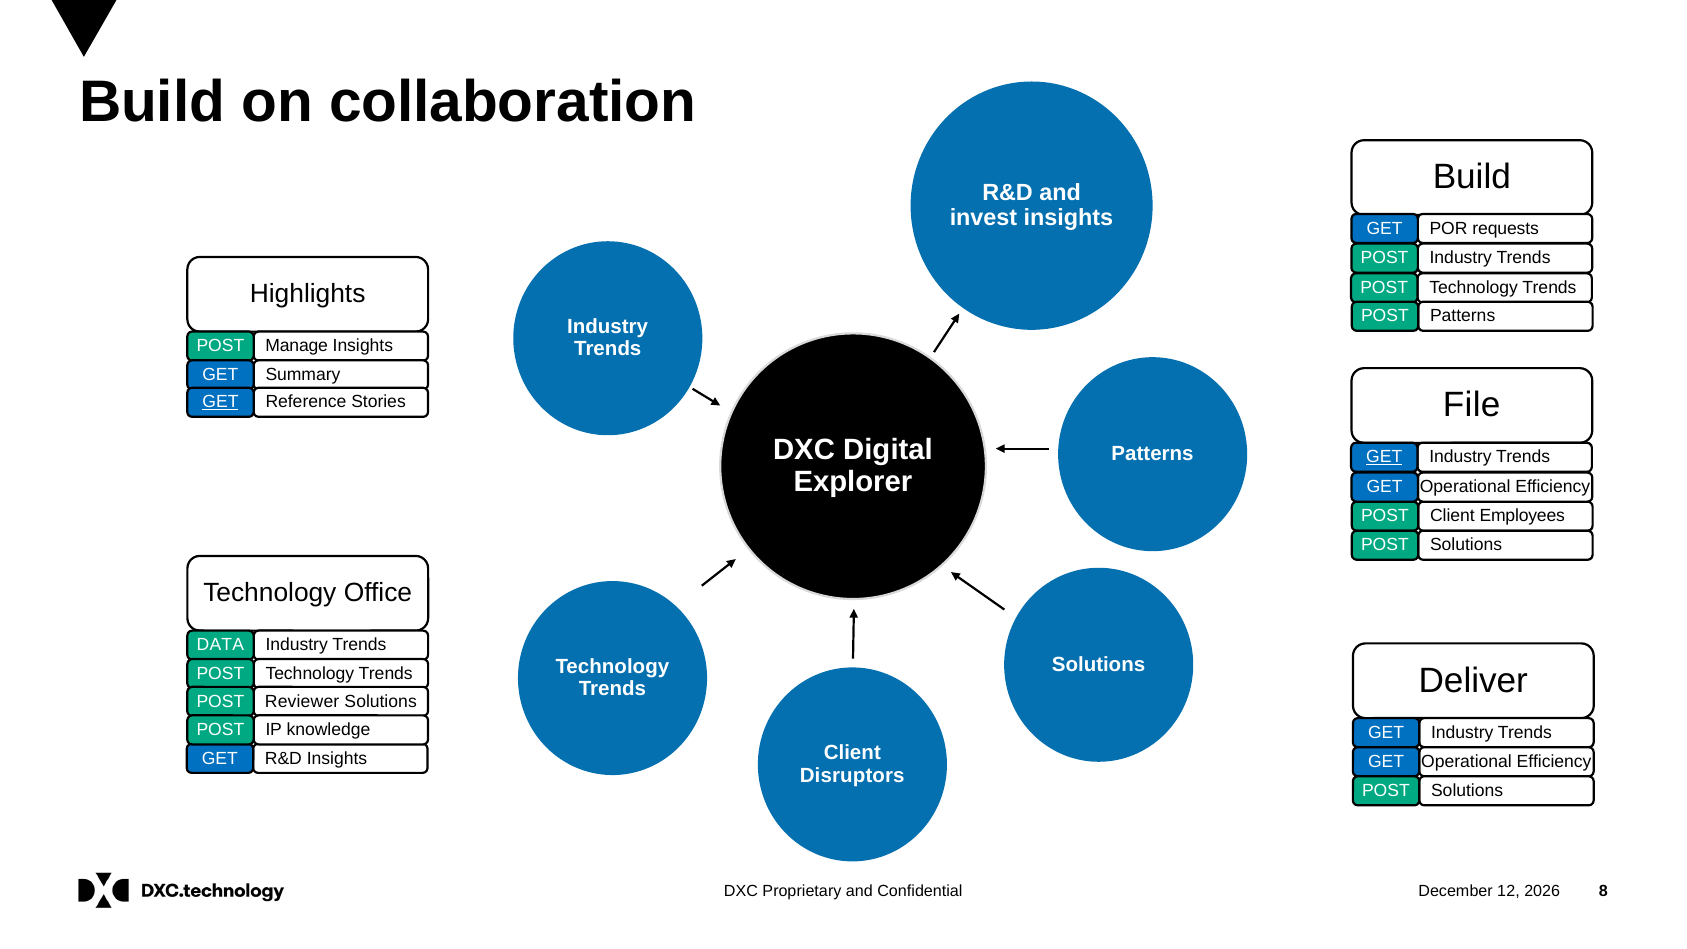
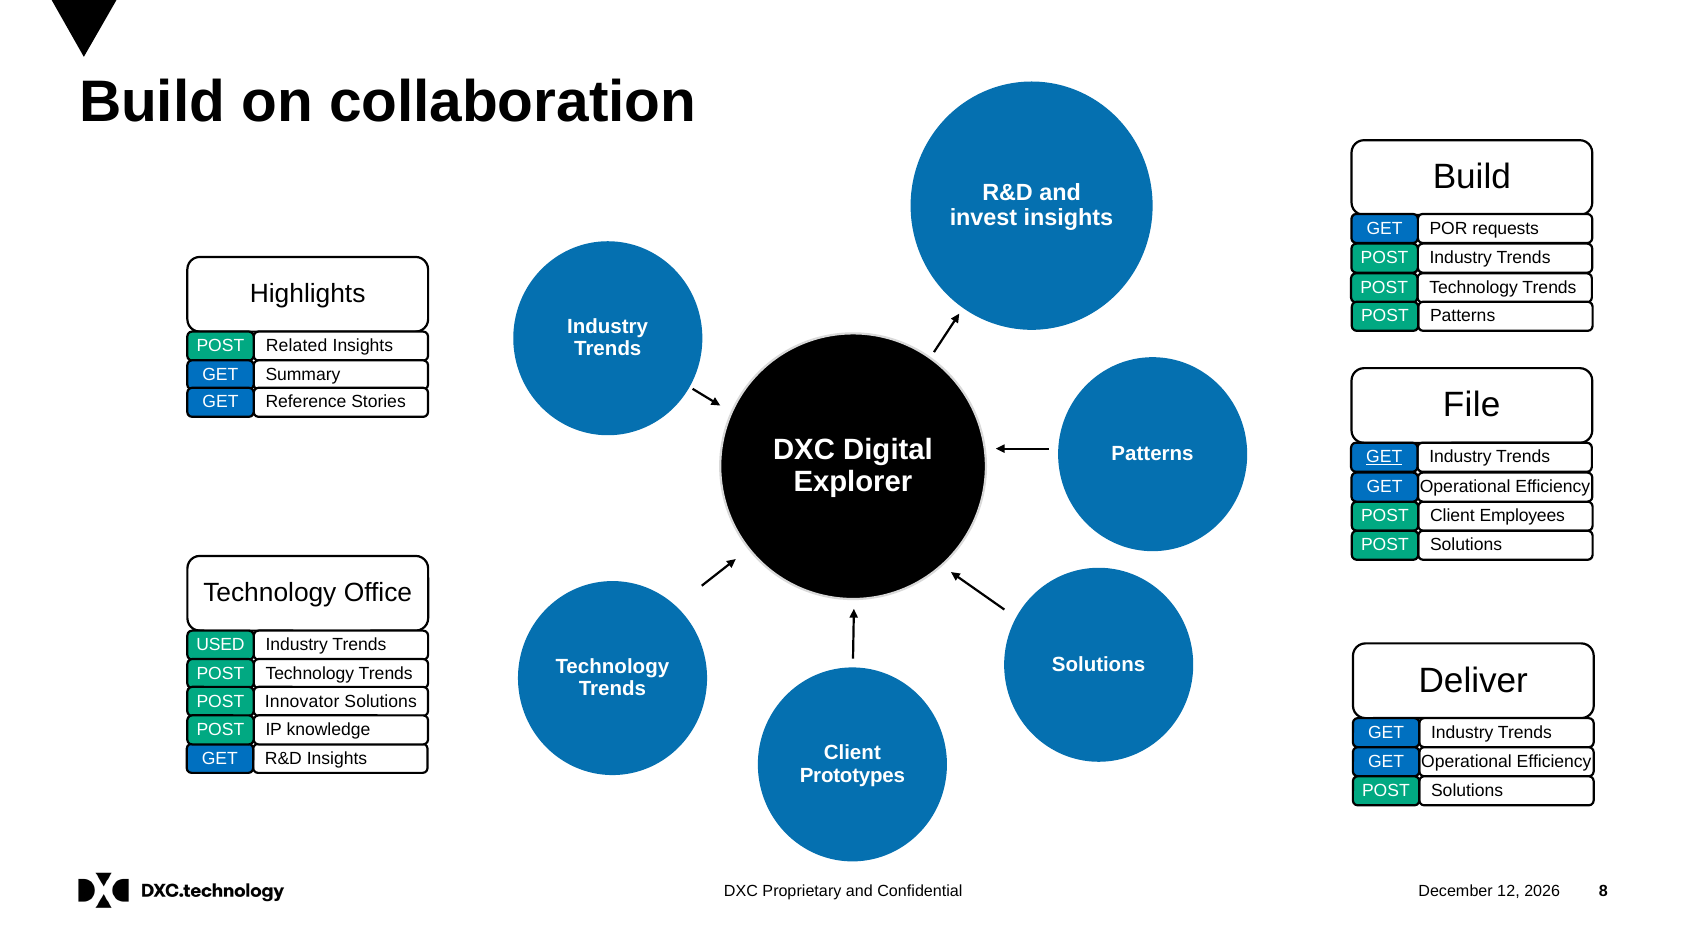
Manage: Manage -> Related
GET at (220, 402) underline: present -> none
DATA: DATA -> USED
Reviewer: Reviewer -> Innovator
Disruptors: Disruptors -> Prototypes
